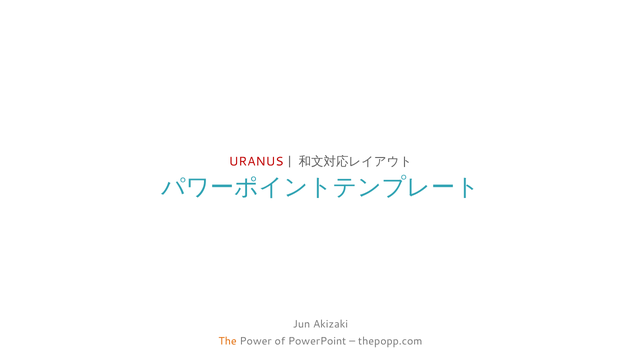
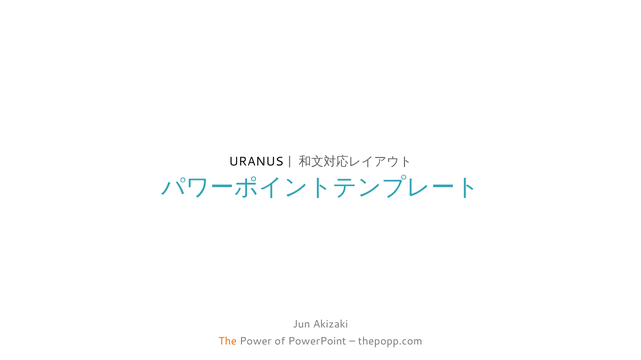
URANUS colour: red -> black
